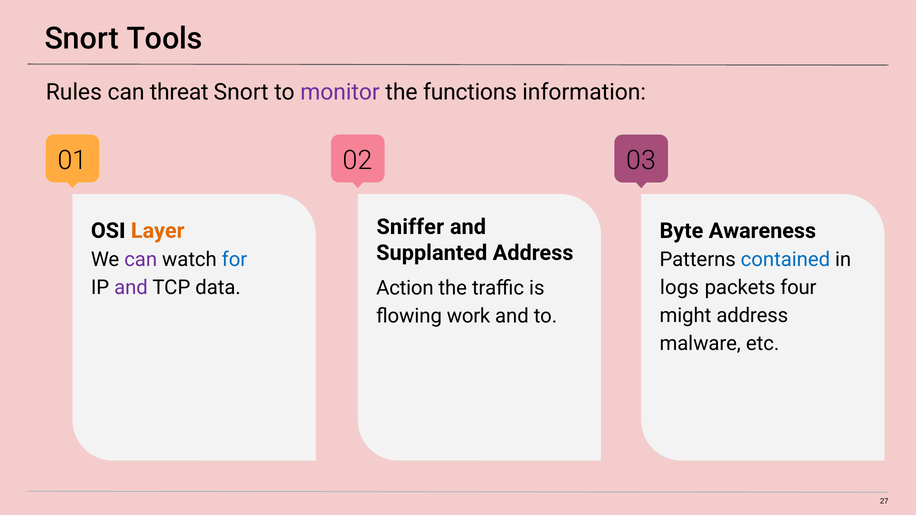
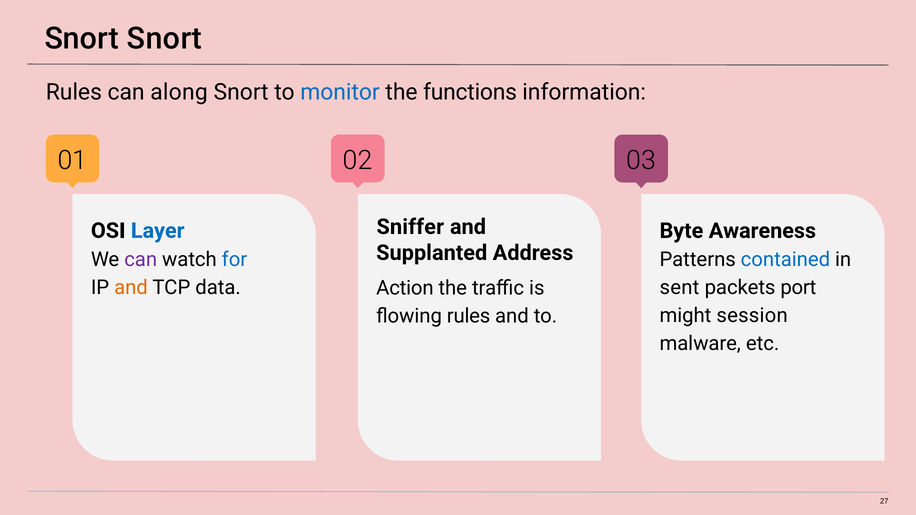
Snort Tools: Tools -> Snort
threat: threat -> along
monitor colour: purple -> blue
Layer colour: orange -> blue
and at (131, 288) colour: purple -> orange
logs: logs -> sent
four: four -> port
might address: address -> session
flowing work: work -> rules
